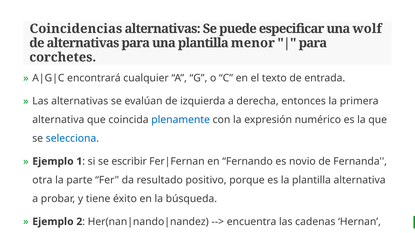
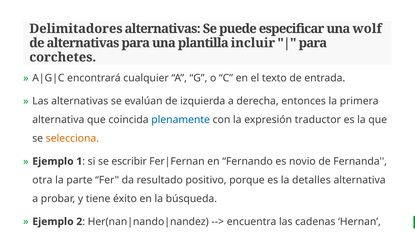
Coincidencias: Coincidencias -> Delimitadores
menor: menor -> incluir
numérico: numérico -> traductor
selecciona colour: blue -> orange
la plantilla: plantilla -> detalles
